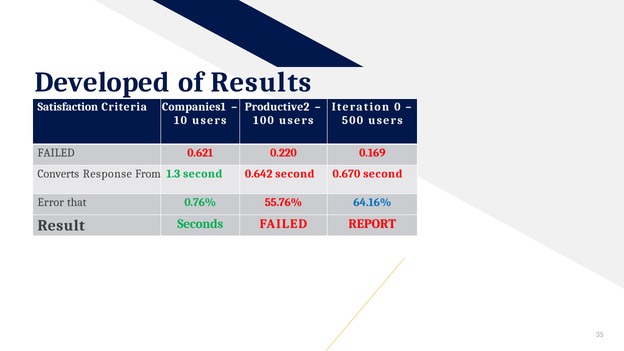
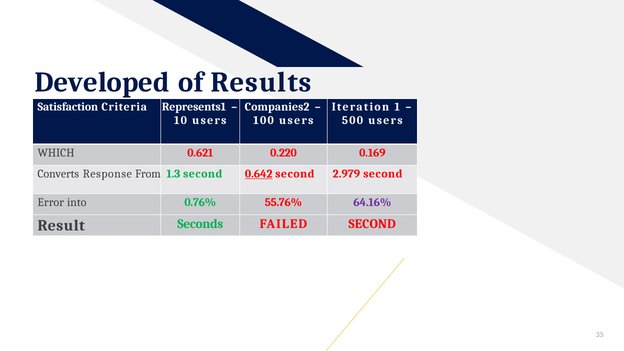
Companies1: Companies1 -> Represents1
Productive2: Productive2 -> Companies2
0: 0 -> 1
FAILED at (56, 153): FAILED -> WHICH
0.642 underline: none -> present
0.670: 0.670 -> 2.979
that: that -> into
64.16% colour: blue -> purple
FAILED REPORT: REPORT -> SECOND
